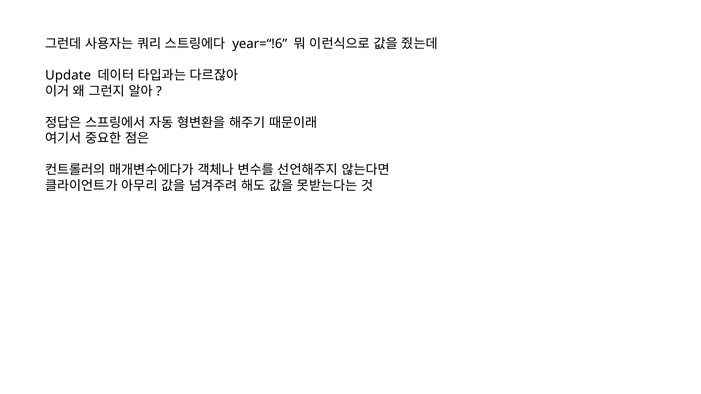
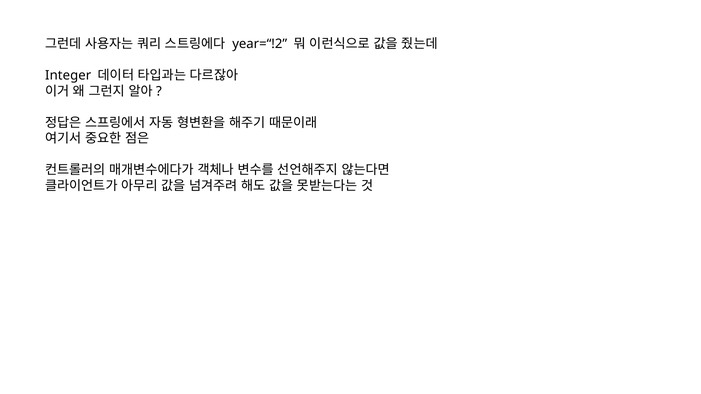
year=“!6: year=“!6 -> year=“!2
Update: Update -> Integer
